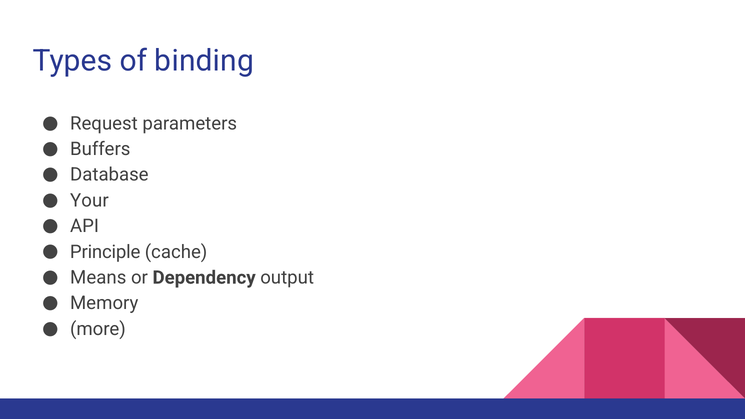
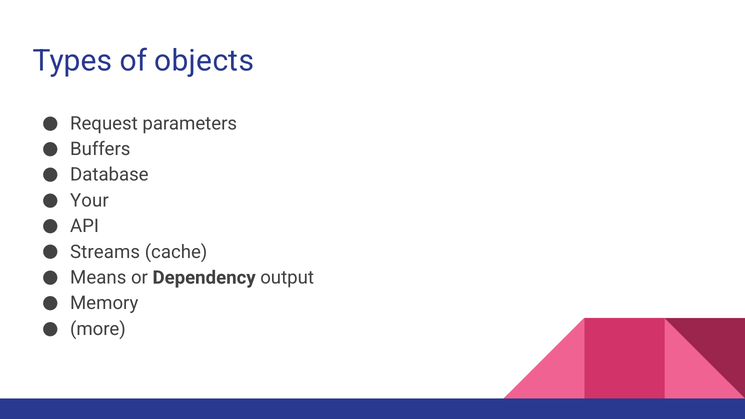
binding: binding -> objects
Principle: Principle -> Streams
